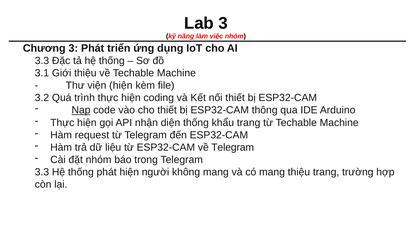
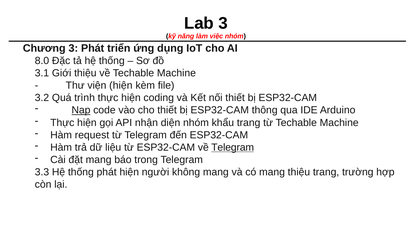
3.3 at (42, 61): 3.3 -> 8.0
diện thống: thống -> nhóm
Telegram at (233, 147) underline: none -> present
đặt nhóm: nhóm -> mang
